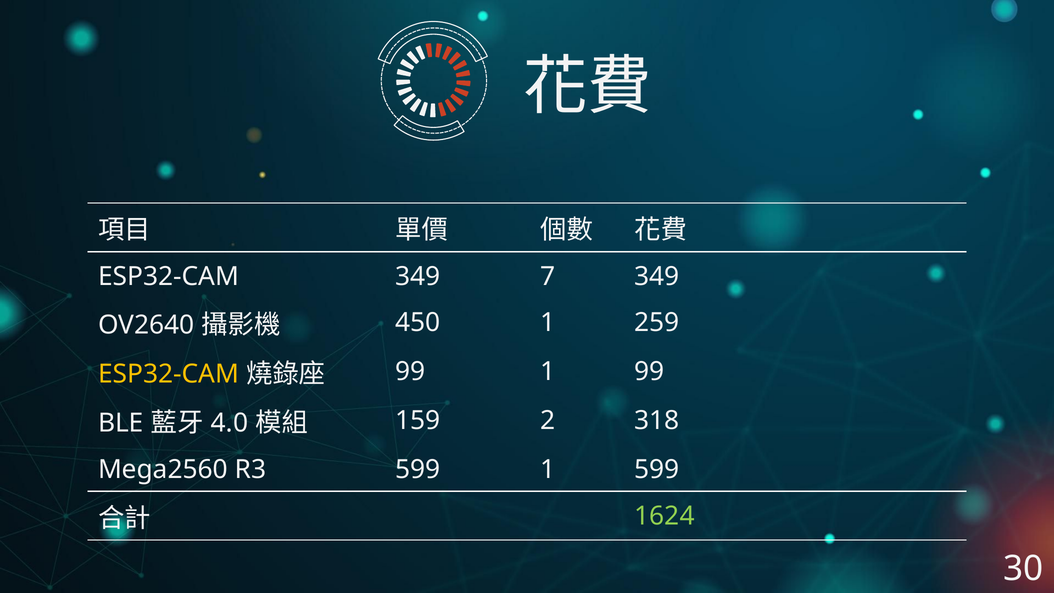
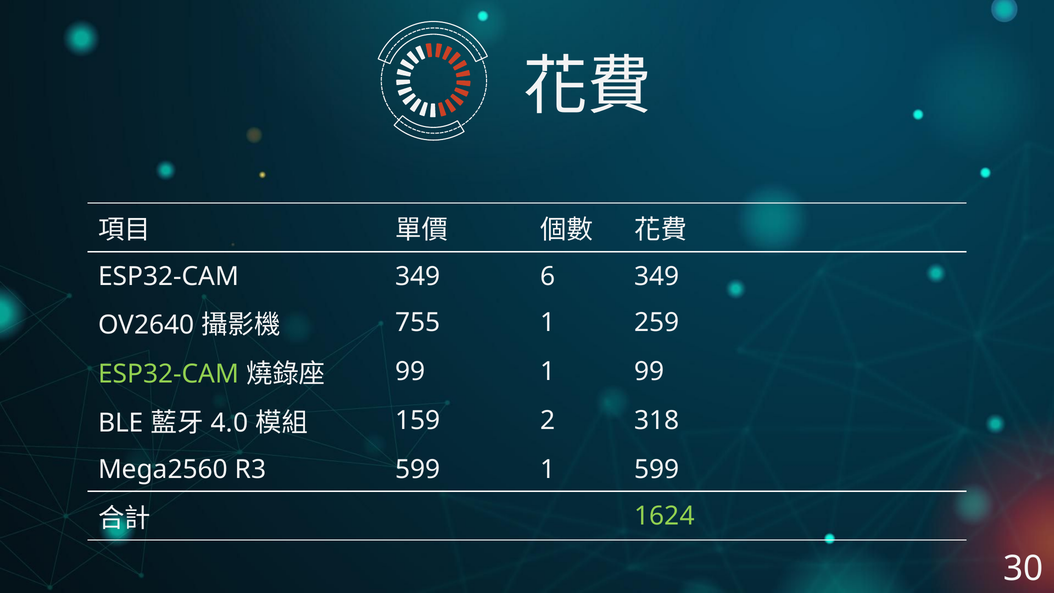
7: 7 -> 6
450: 450 -> 755
ESP32-CAM at (169, 374) colour: yellow -> light green
